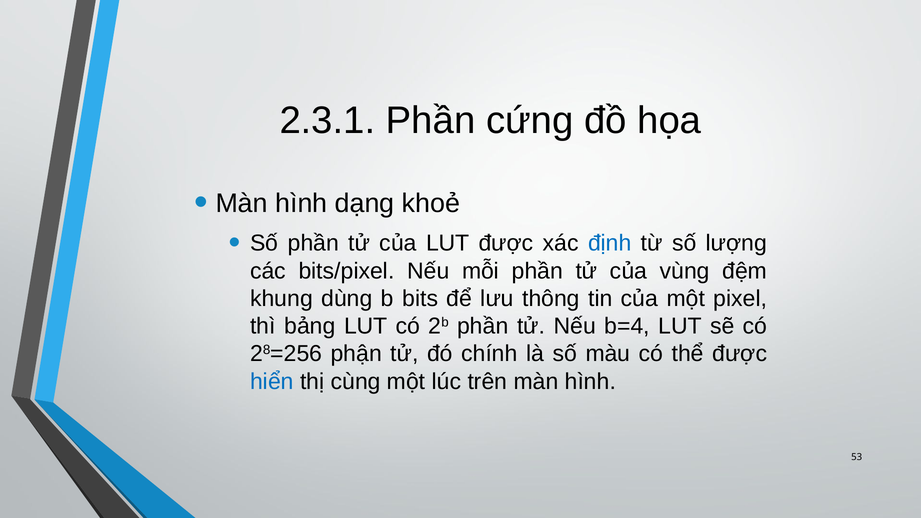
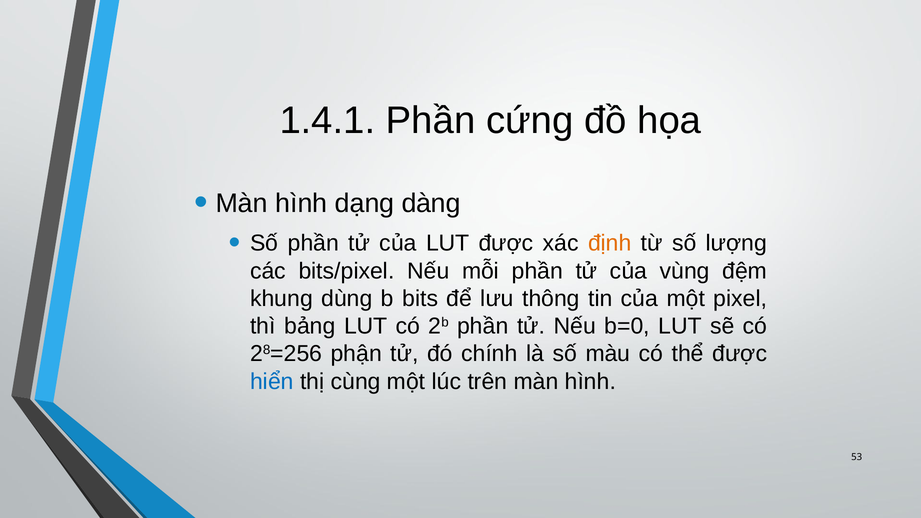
2.3.1: 2.3.1 -> 1.4.1
khoẻ: khoẻ -> dàng
định colour: blue -> orange
b=4: b=4 -> b=0
